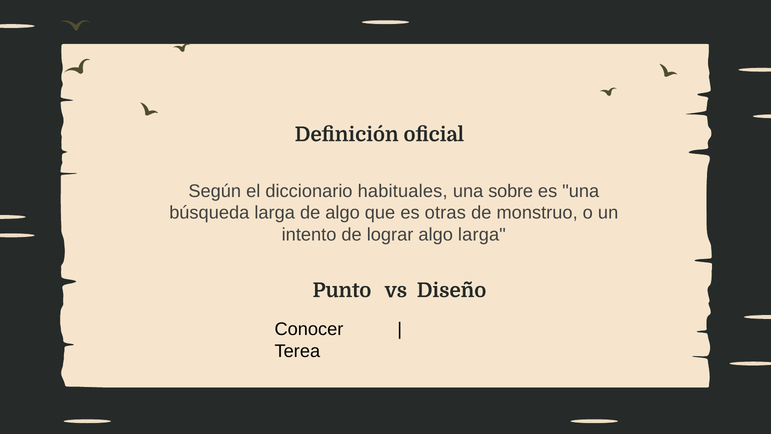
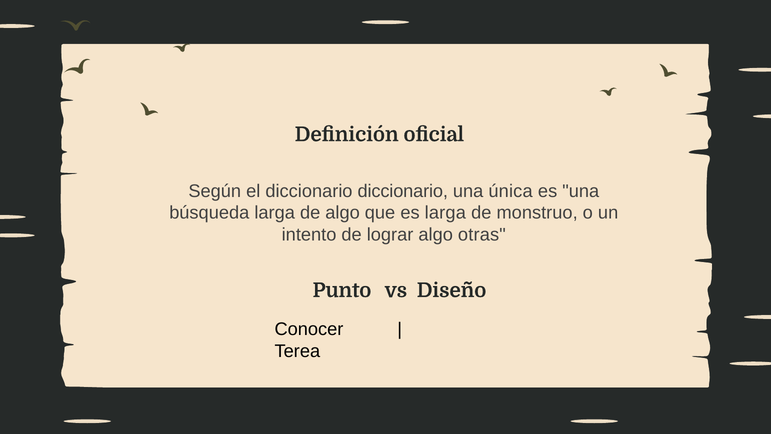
diccionario habituales: habituales -> diccionario
sobre: sobre -> única
es otras: otras -> larga
algo larga: larga -> otras
